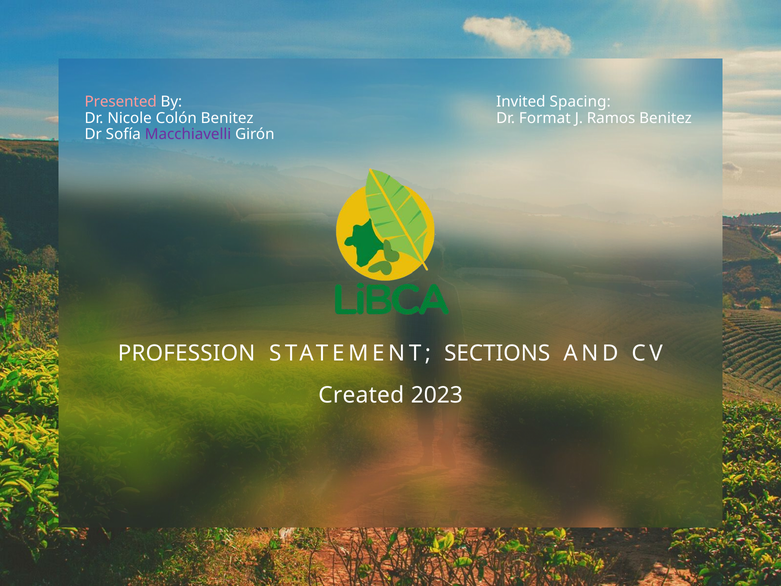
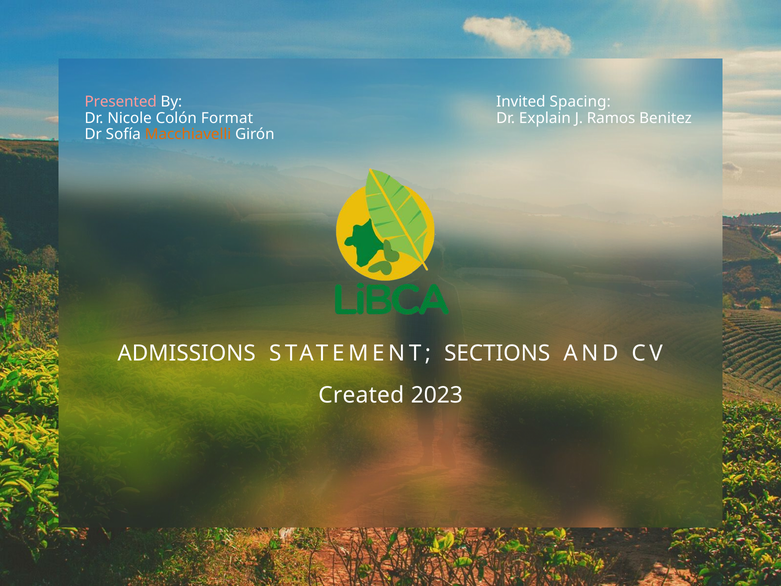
Colón Benitez: Benitez -> Format
Format: Format -> Explain
Macchiavelli colour: purple -> orange
PROFESSION: PROFESSION -> ADMISSIONS
